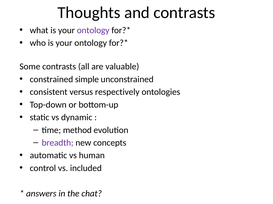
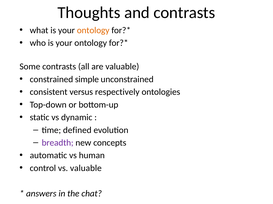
ontology at (93, 30) colour: purple -> orange
method: method -> defined
vs included: included -> valuable
